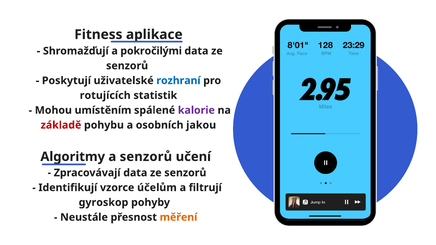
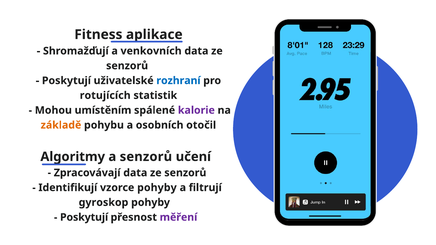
pokročilými: pokročilými -> venkovních
základě colour: red -> orange
jakou: jakou -> otočil
vzorce účelům: účelům -> pohyby
Neustále at (84, 217): Neustále -> Poskytují
měření colour: orange -> purple
